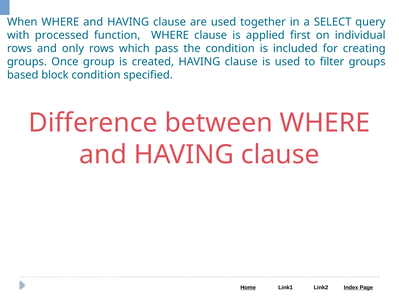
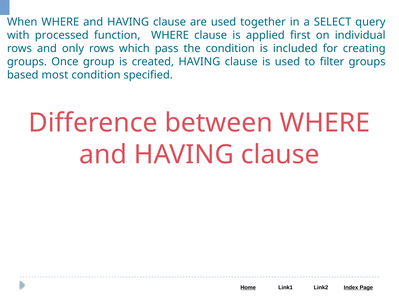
block: block -> most
